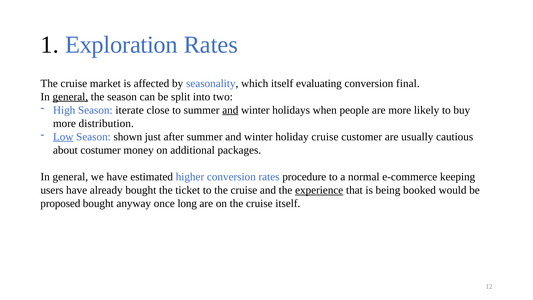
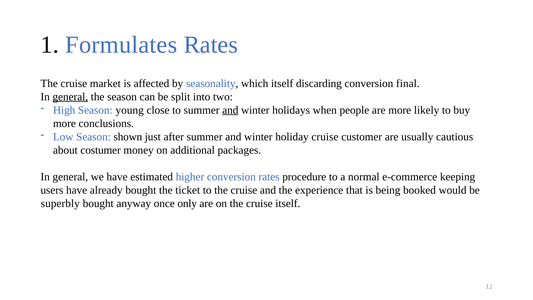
Exploration: Exploration -> Formulates
evaluating: evaluating -> discarding
iterate: iterate -> young
distribution: distribution -> conclusions
Low underline: present -> none
experience underline: present -> none
proposed: proposed -> superbly
long: long -> only
